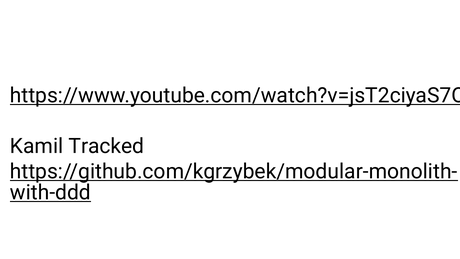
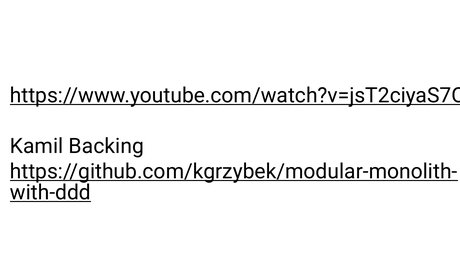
Tracked: Tracked -> Backing
